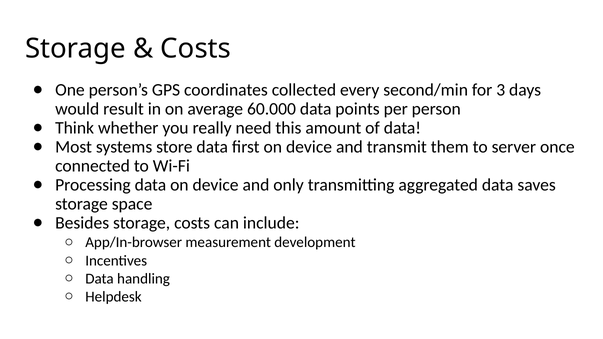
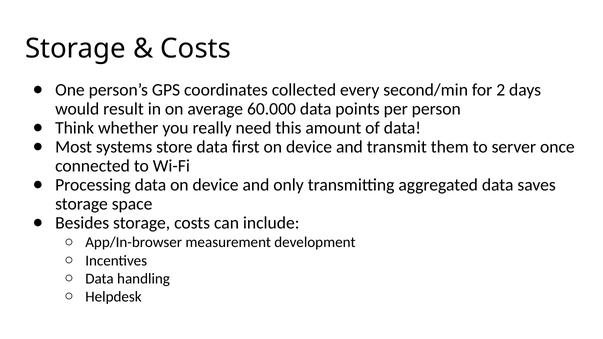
3: 3 -> 2
